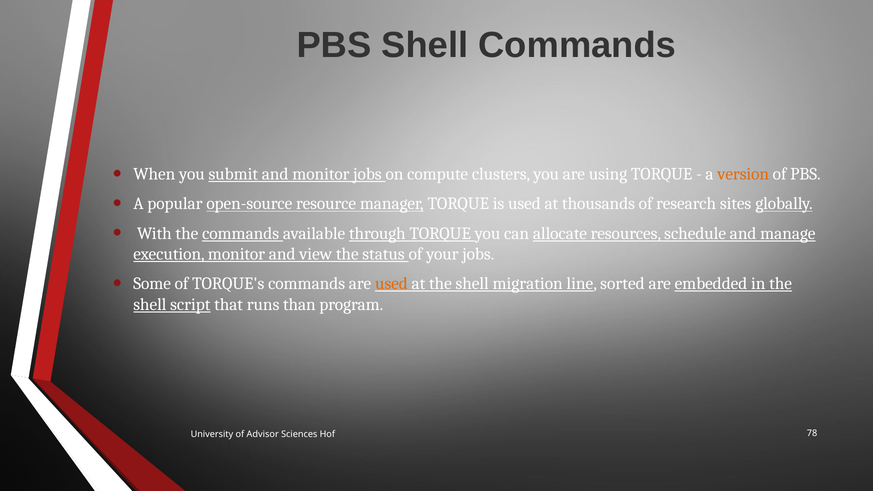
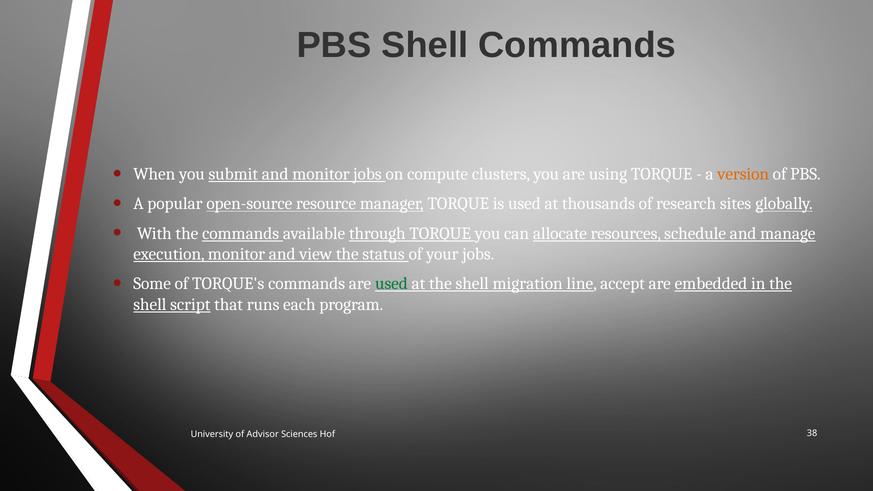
used at (391, 284) colour: orange -> green
sorted: sorted -> accept
than: than -> each
78: 78 -> 38
